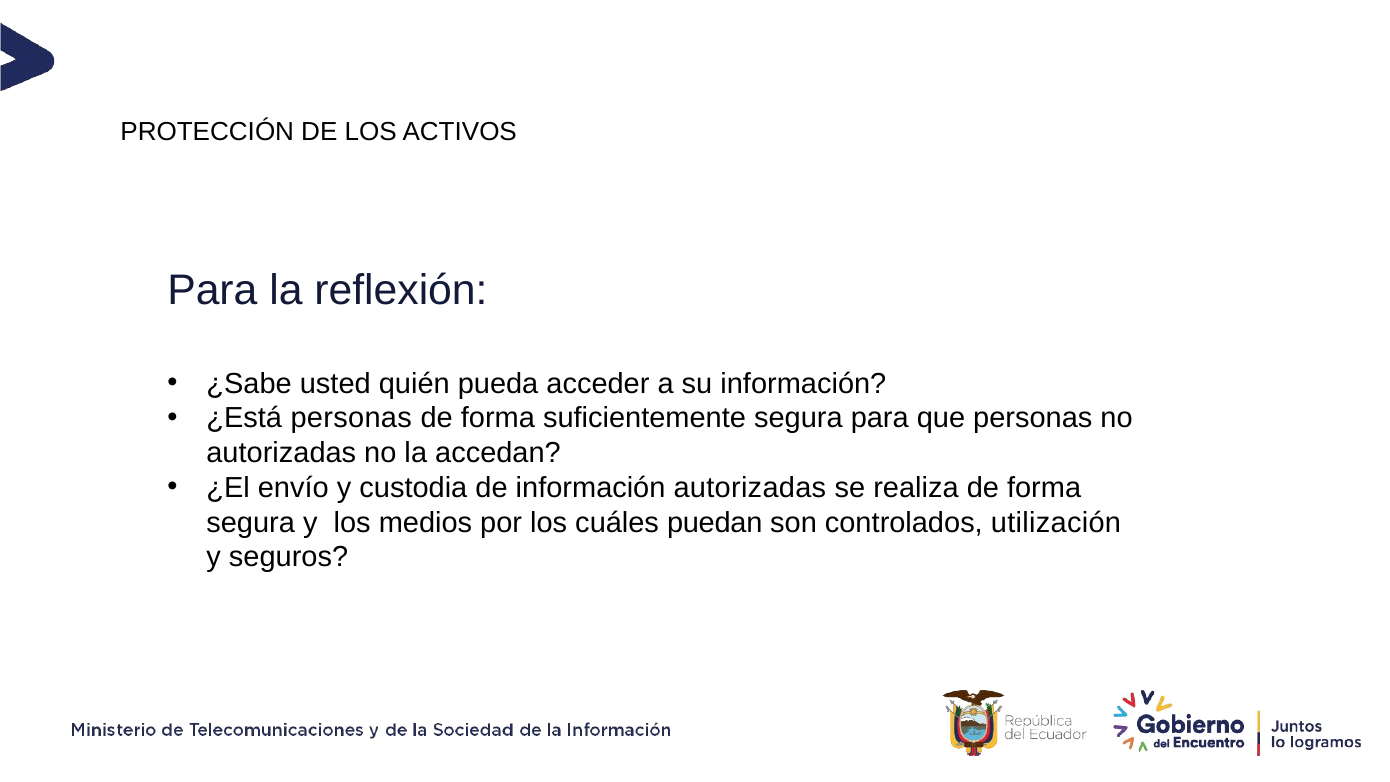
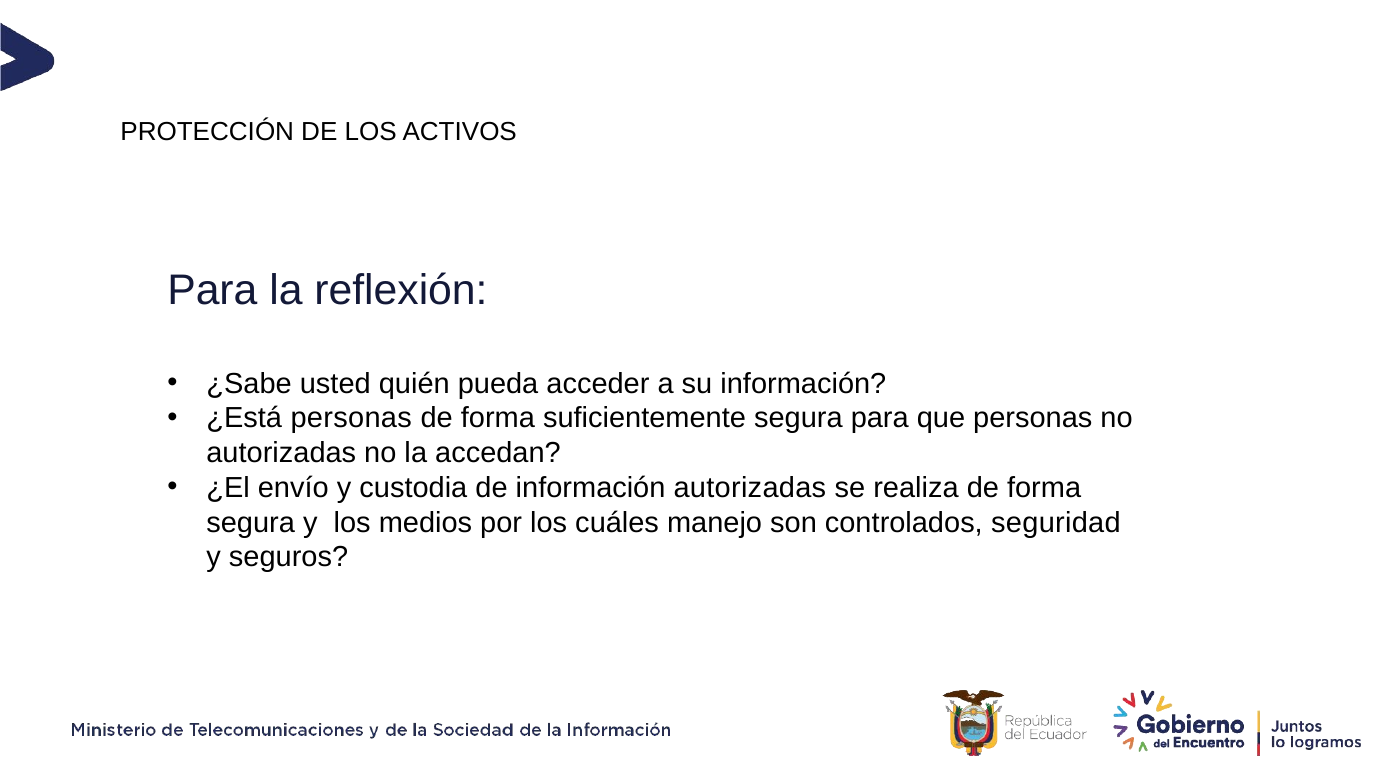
puedan: puedan -> manejo
utilización: utilización -> seguridad
